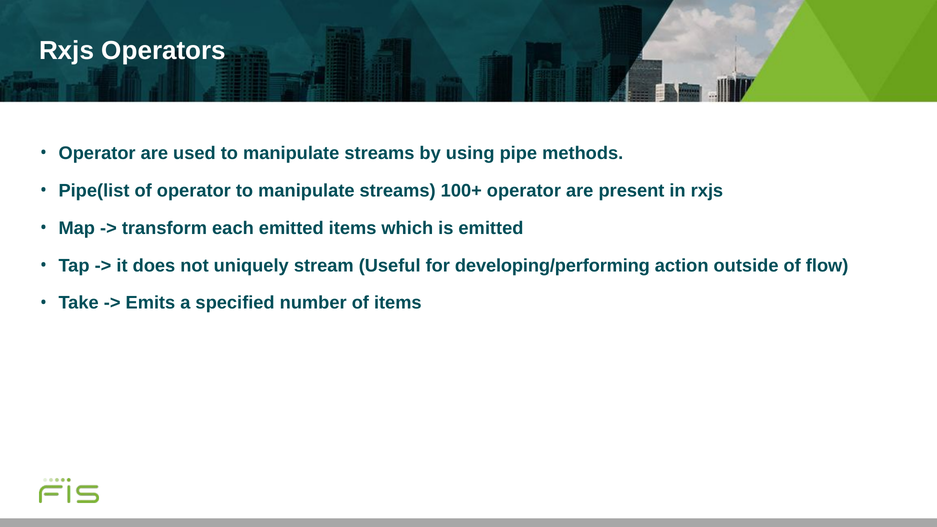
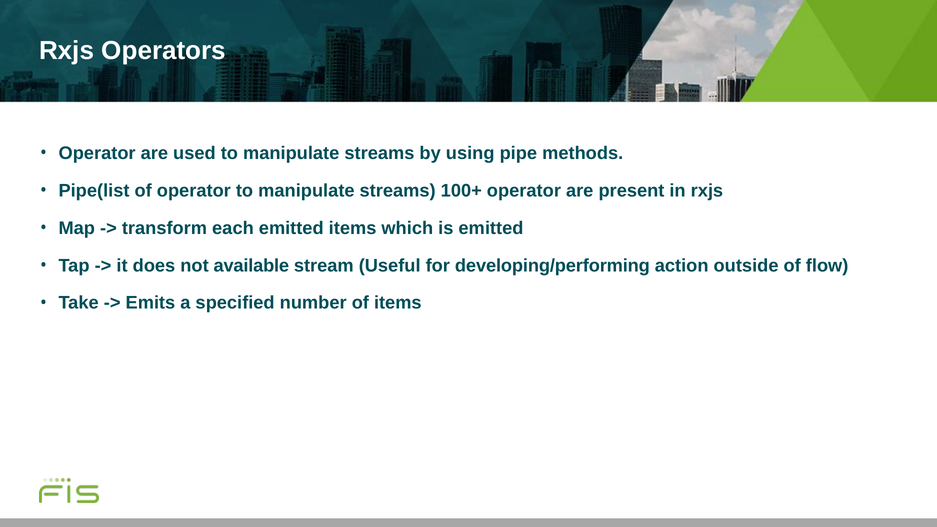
uniquely: uniquely -> available
